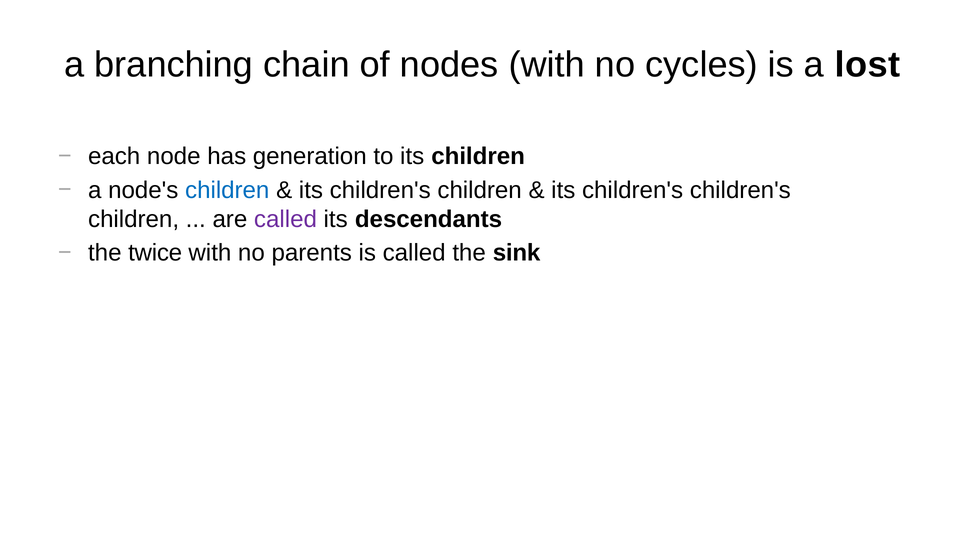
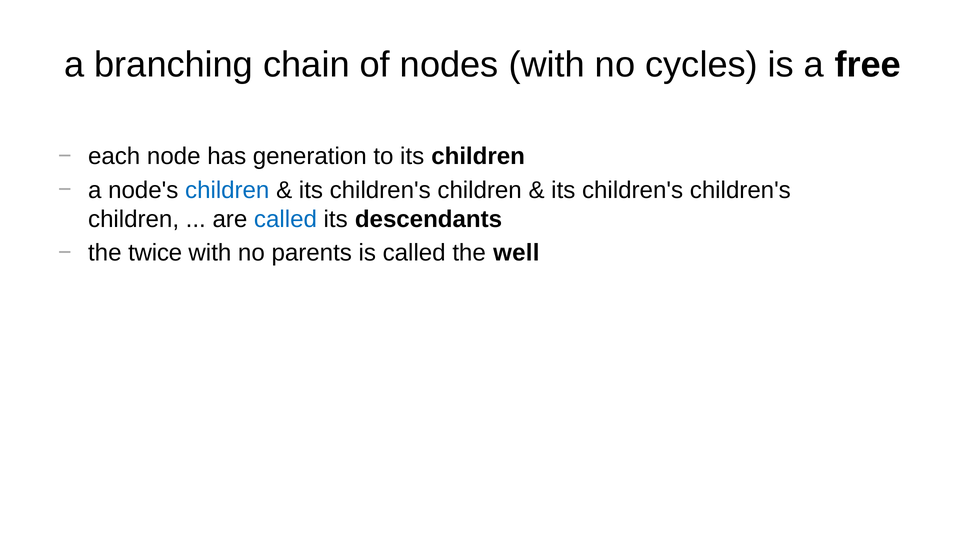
lost: lost -> free
called at (285, 219) colour: purple -> blue
sink: sink -> well
